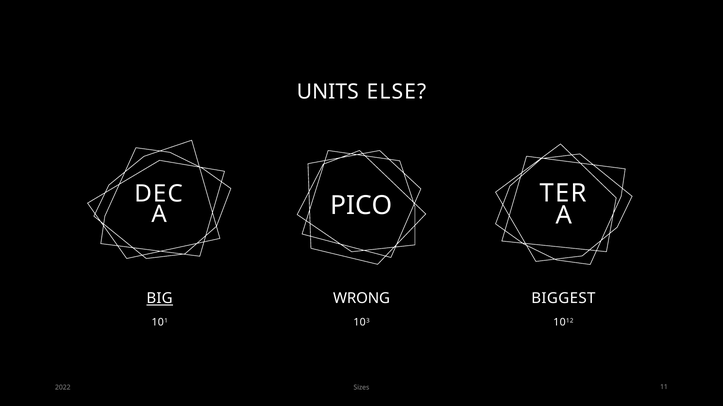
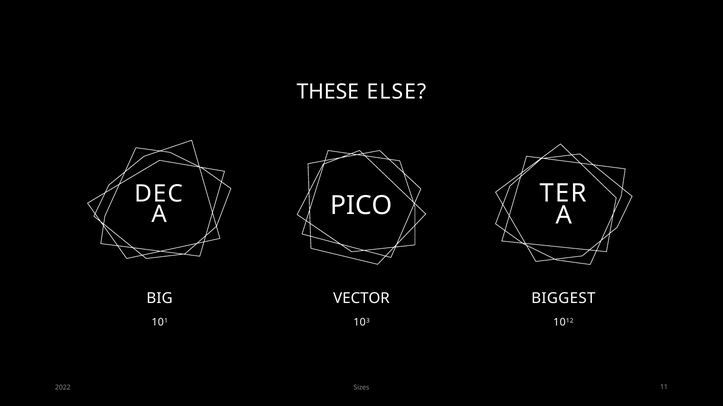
UNITS: UNITS -> THESE
BIG underline: present -> none
WRONG: WRONG -> VECTOR
